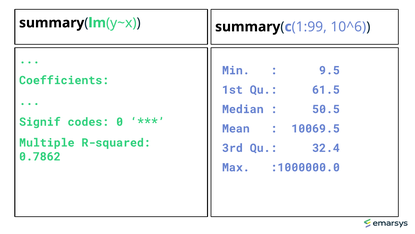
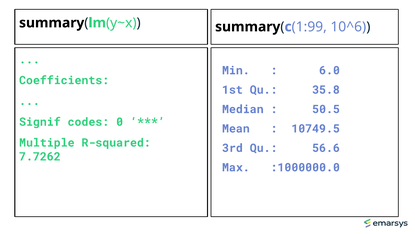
9.5: 9.5 -> 6.0
61.5: 61.5 -> 35.8
10069.5: 10069.5 -> 10749.5
32.4: 32.4 -> 56.6
0.7862: 0.7862 -> 7.7262
